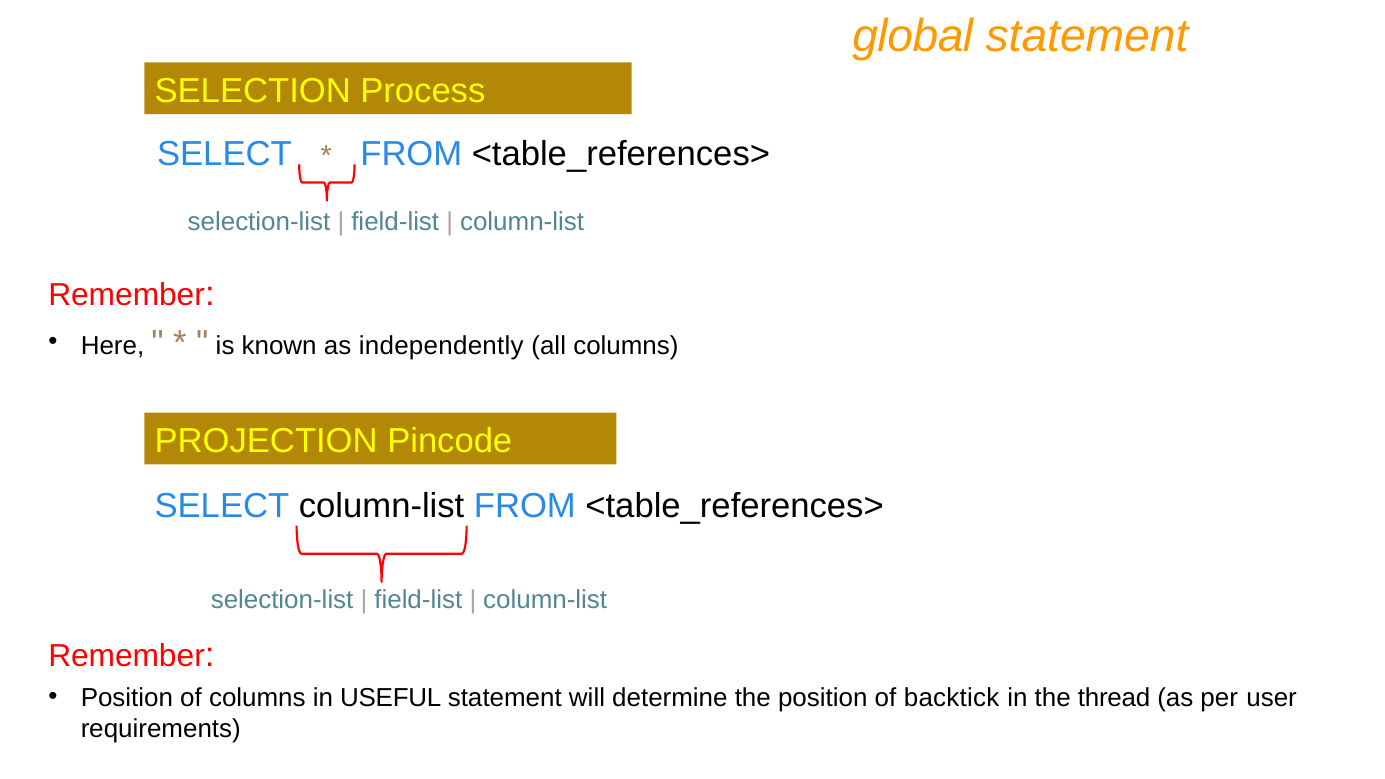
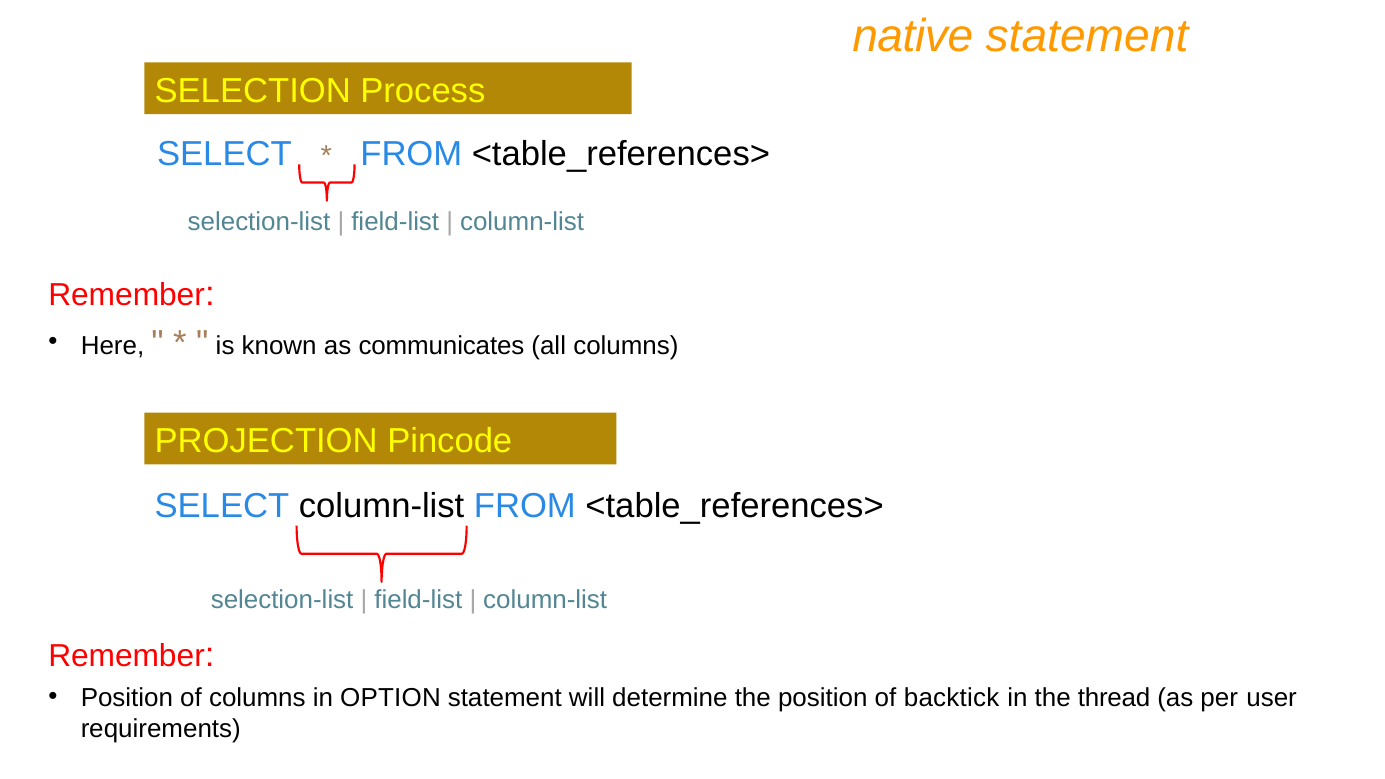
global: global -> native
independently: independently -> communicates
USEFUL: USEFUL -> OPTION
